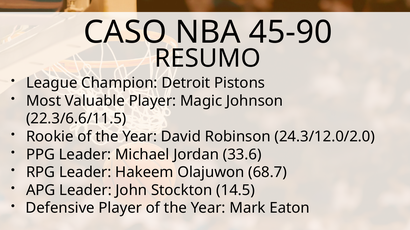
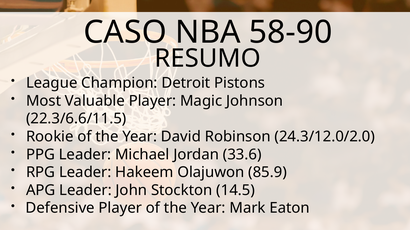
45-90: 45-90 -> 58-90
68.7: 68.7 -> 85.9
